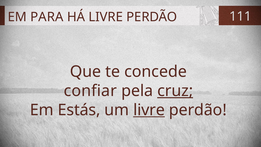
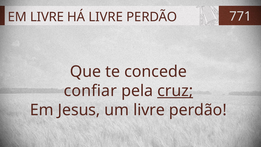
EM PARA: PARA -> LIVRE
111: 111 -> 771
Estás: Estás -> Jesus
livre at (149, 110) underline: present -> none
